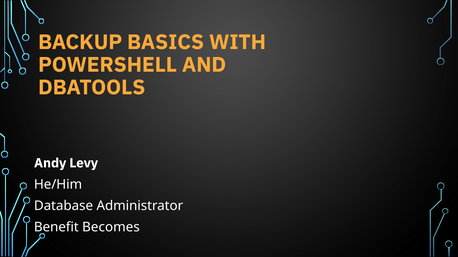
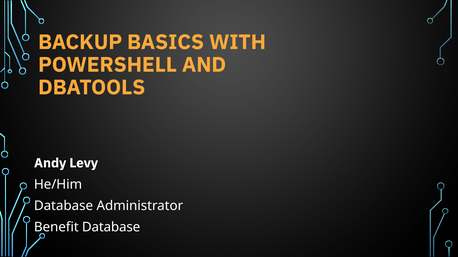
Benefit Becomes: Becomes -> Database
